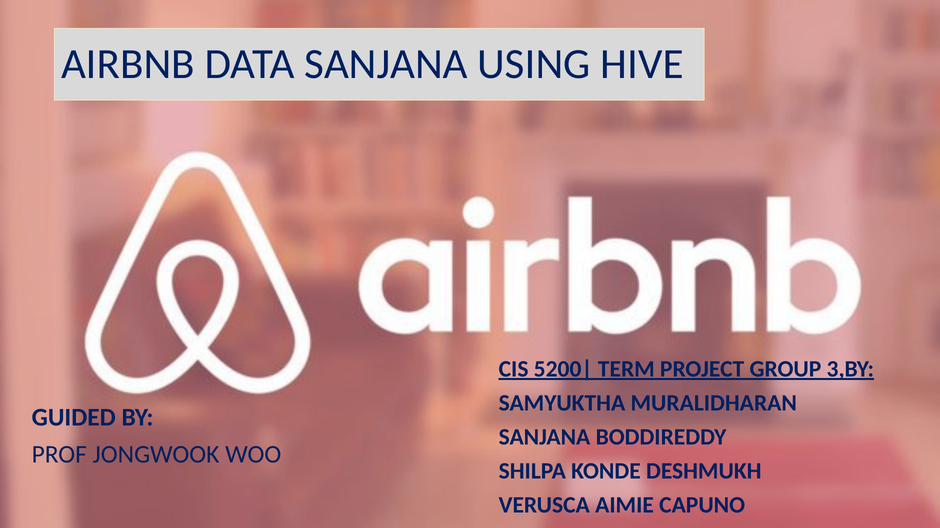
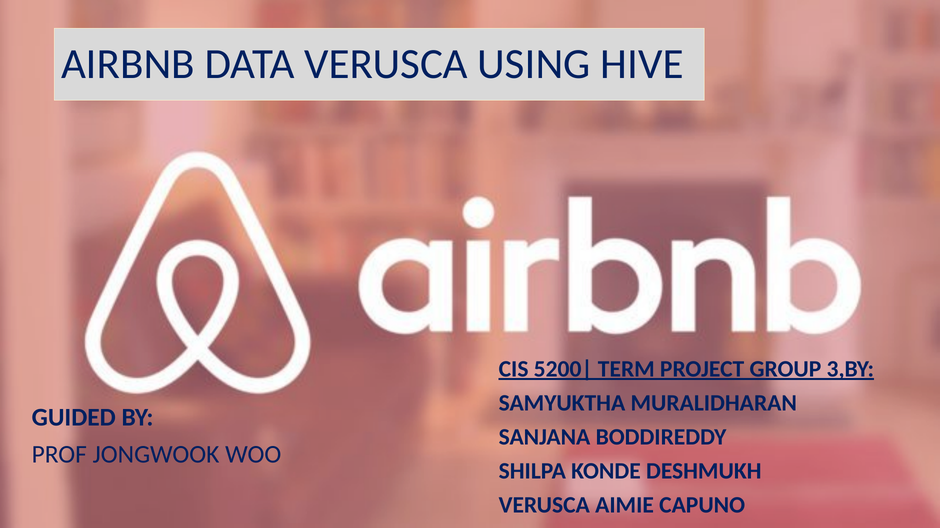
DATA SANJANA: SANJANA -> VERUSCA
